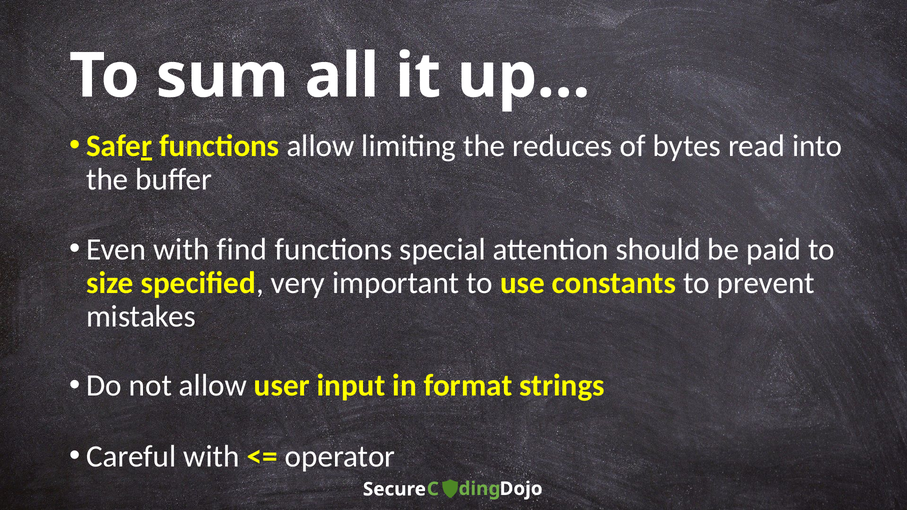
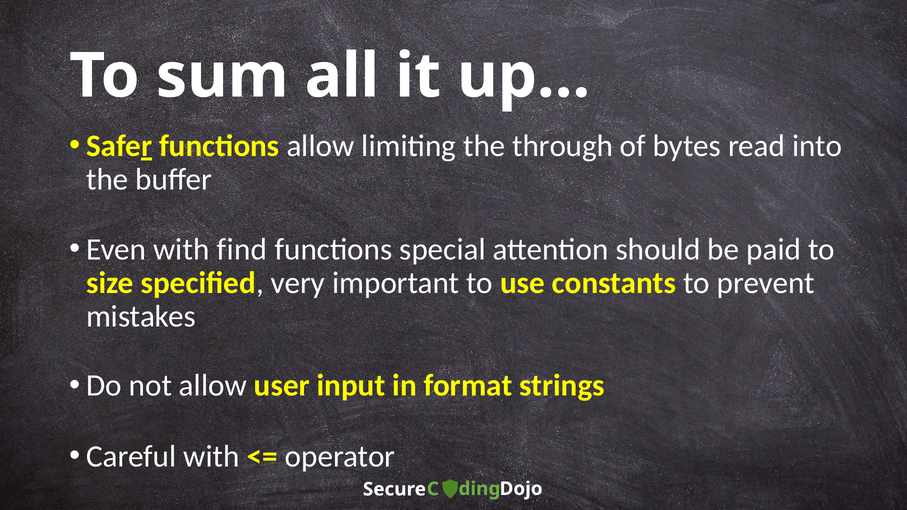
reduces: reduces -> through
